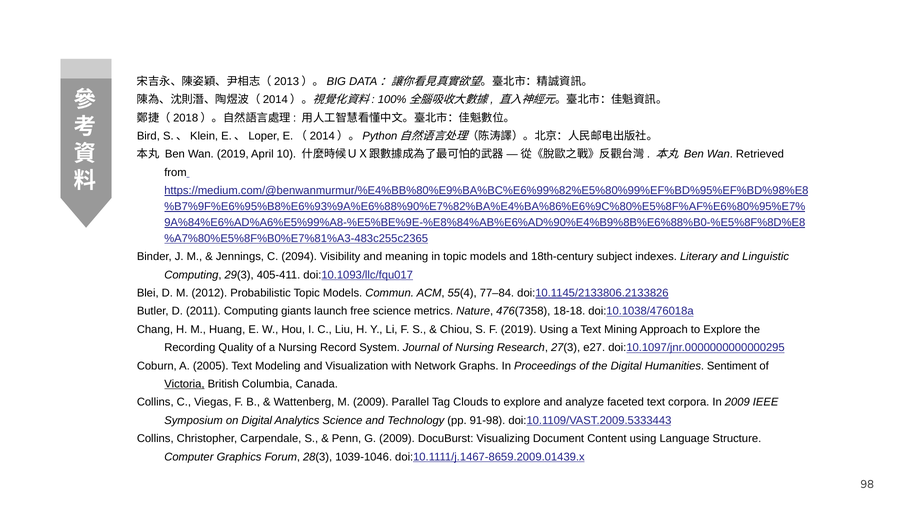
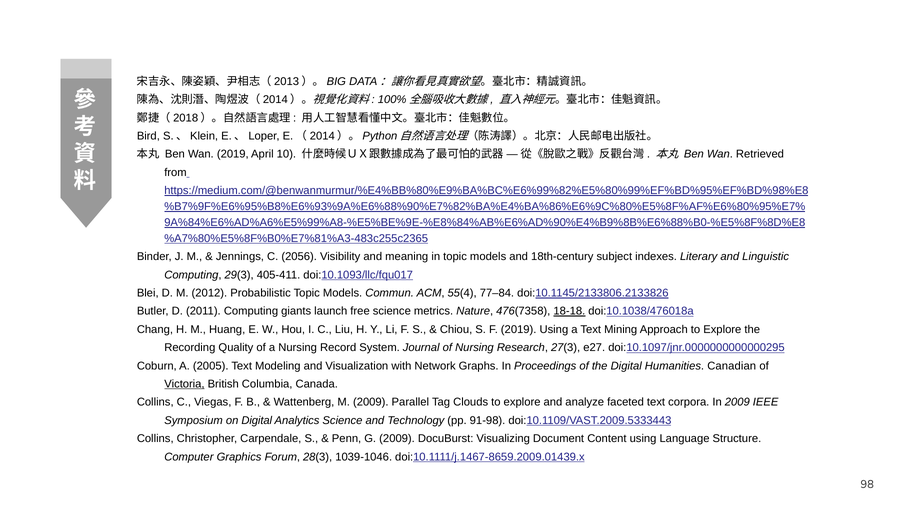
2094: 2094 -> 2056
18-18 underline: none -> present
Sentiment: Sentiment -> Canadian
